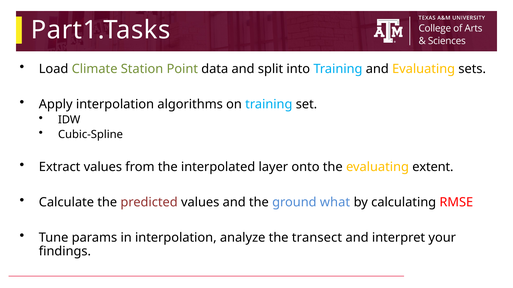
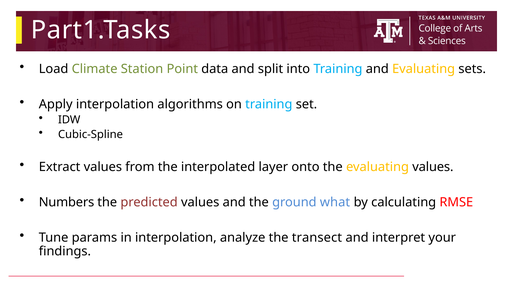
evaluating extent: extent -> values
Calculate: Calculate -> Numbers
